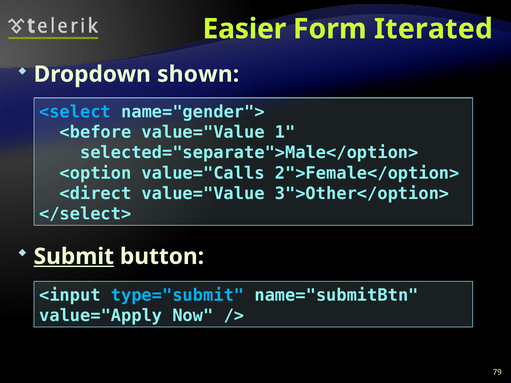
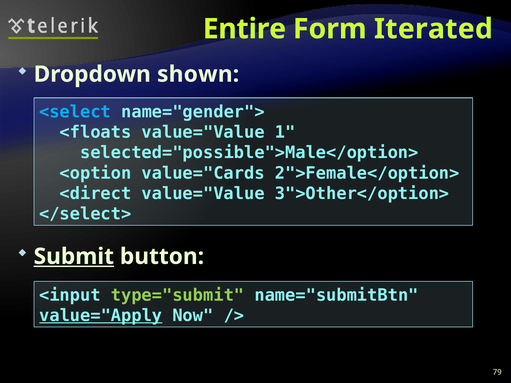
Easier: Easier -> Entire
<before: <before -> <floats
selected="separate">Male</option>: selected="separate">Male</option> -> selected="possible">Male</option>
value="Calls: value="Calls -> value="Cards
type="submit colour: light blue -> light green
value="Apply underline: none -> present
